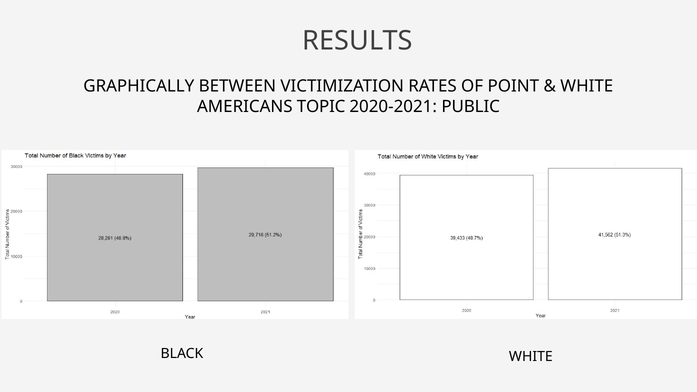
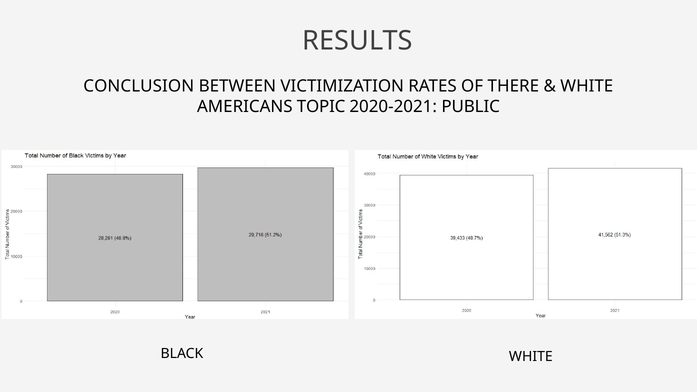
GRAPHICALLY: GRAPHICALLY -> CONCLUSION
POINT: POINT -> THERE
